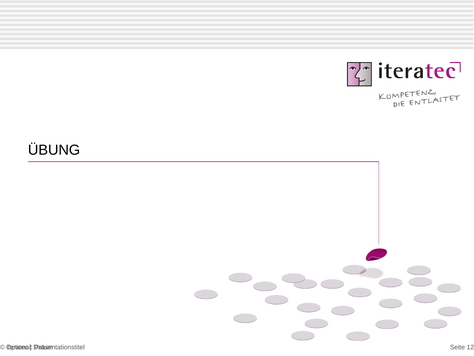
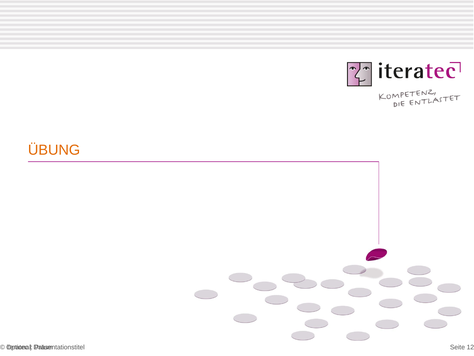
ÜBUNG colour: black -> orange
